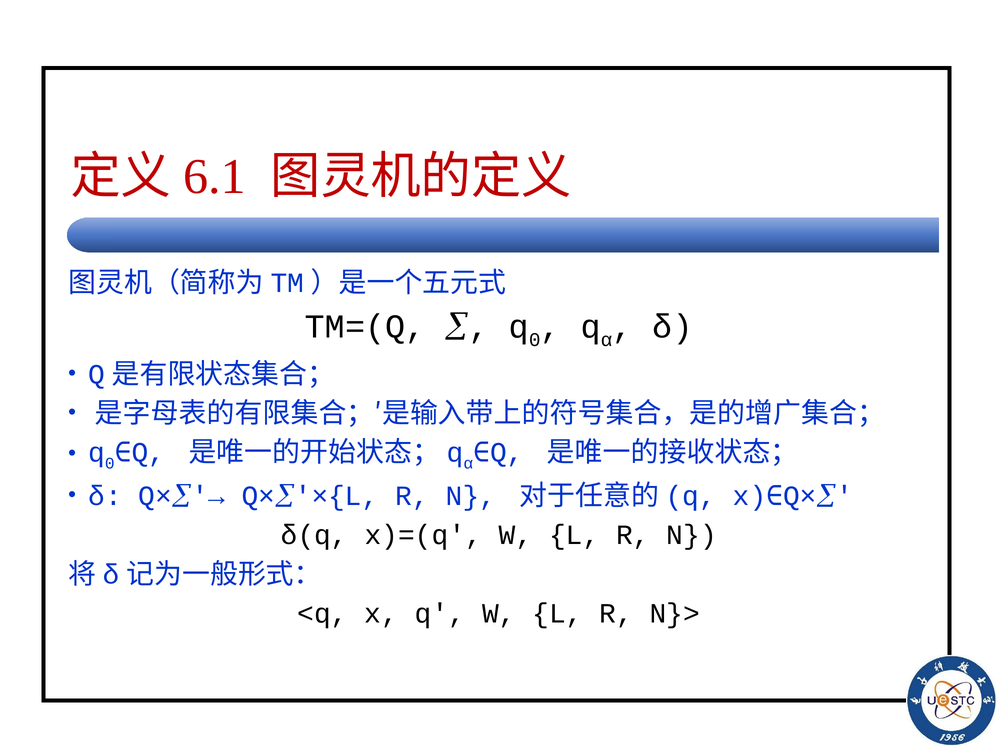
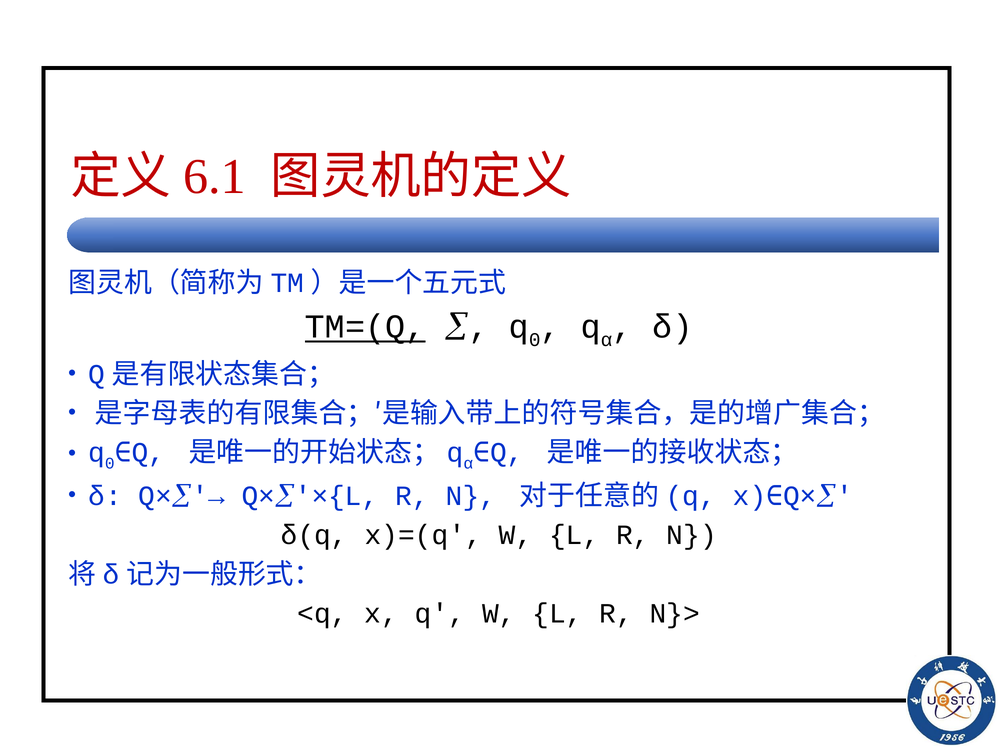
TM=(Q underline: none -> present
